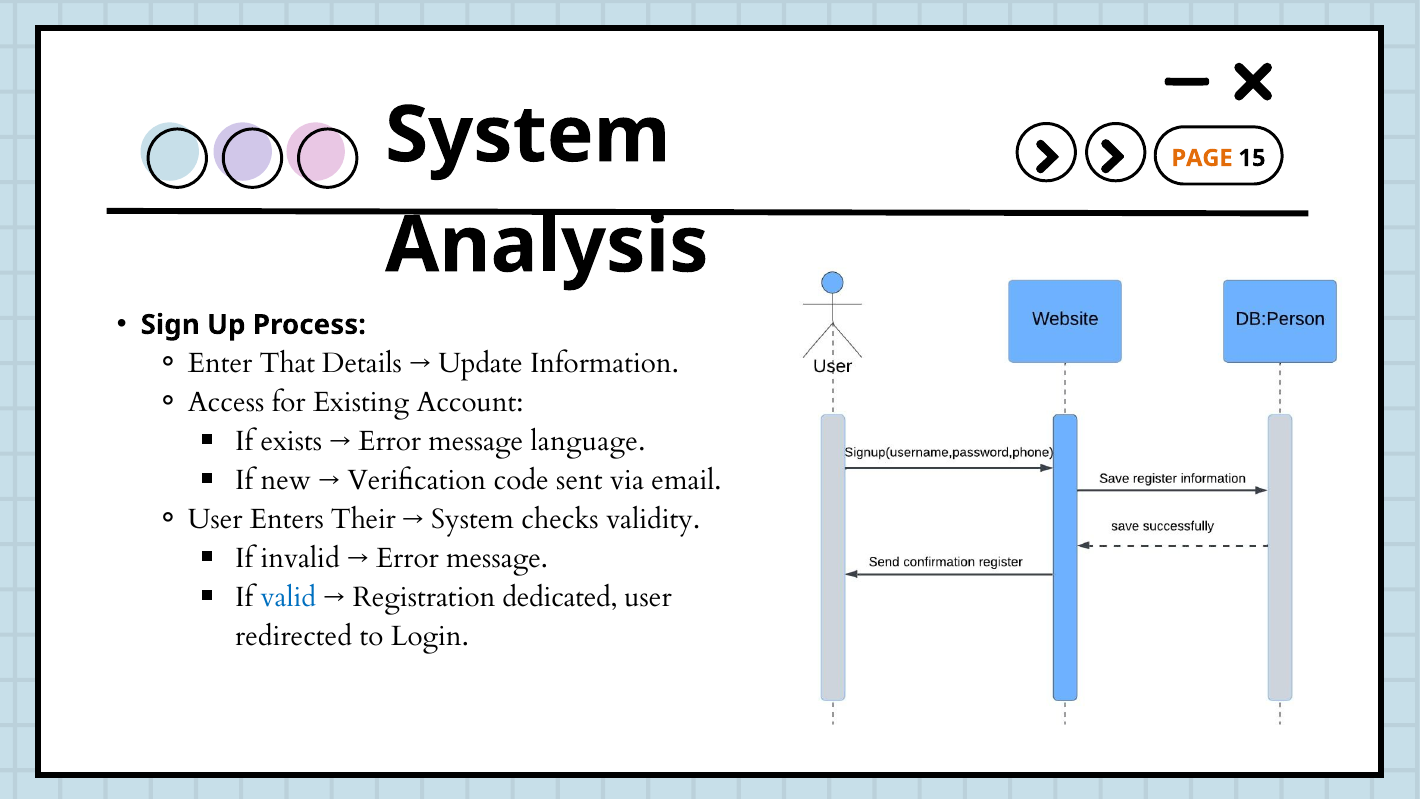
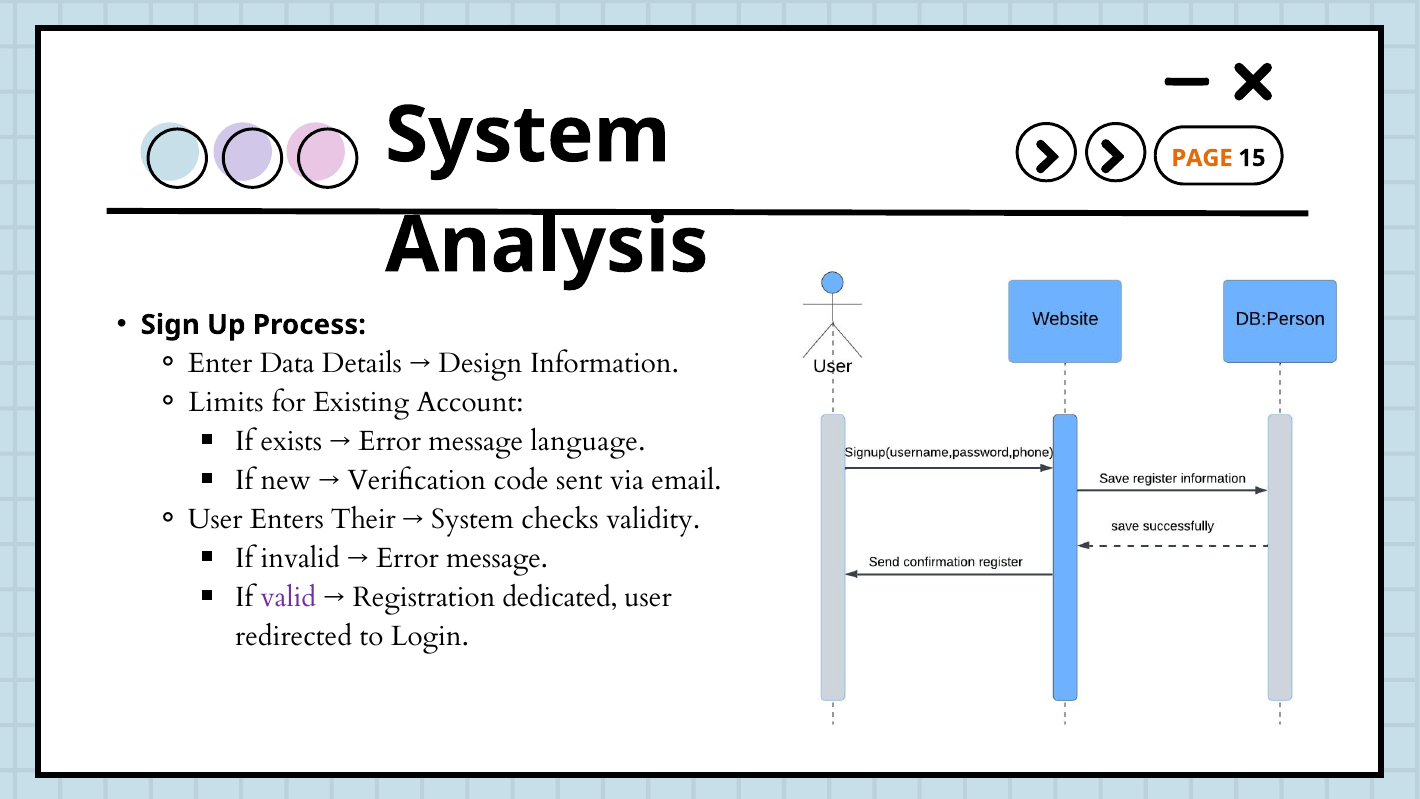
That: That -> Data
Update: Update -> Design
Access: Access -> Limits
valid colour: blue -> purple
